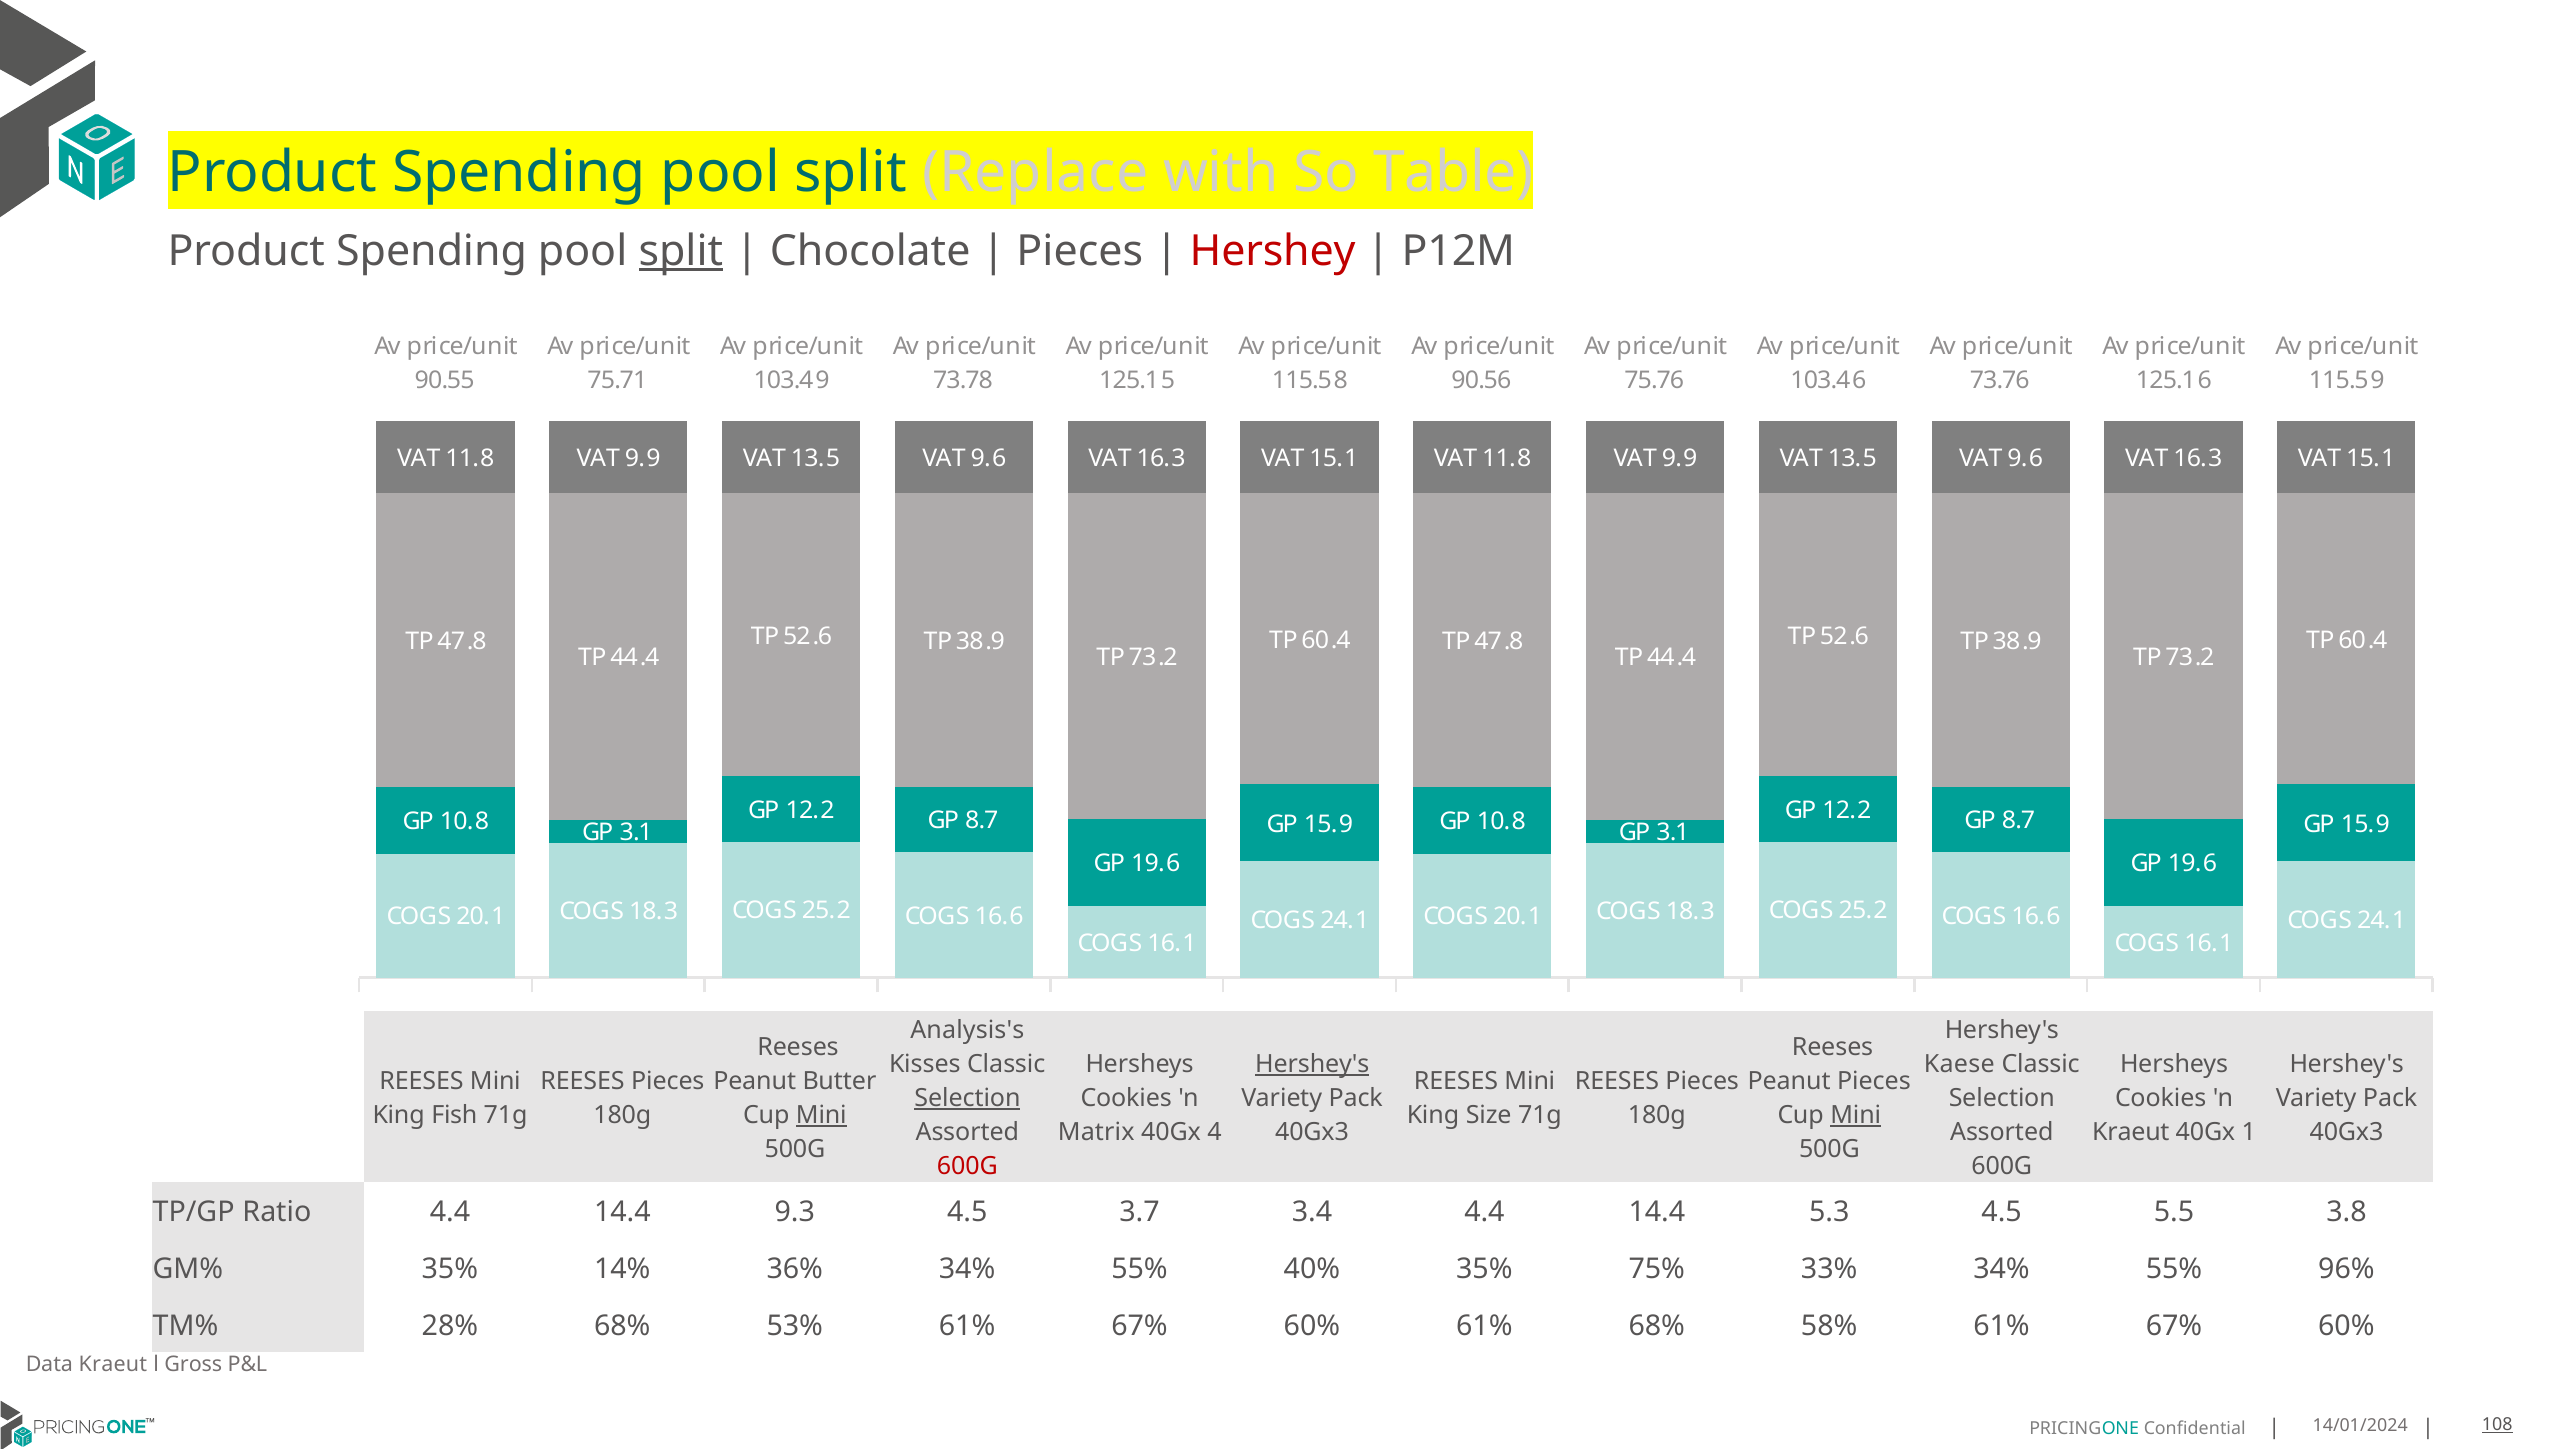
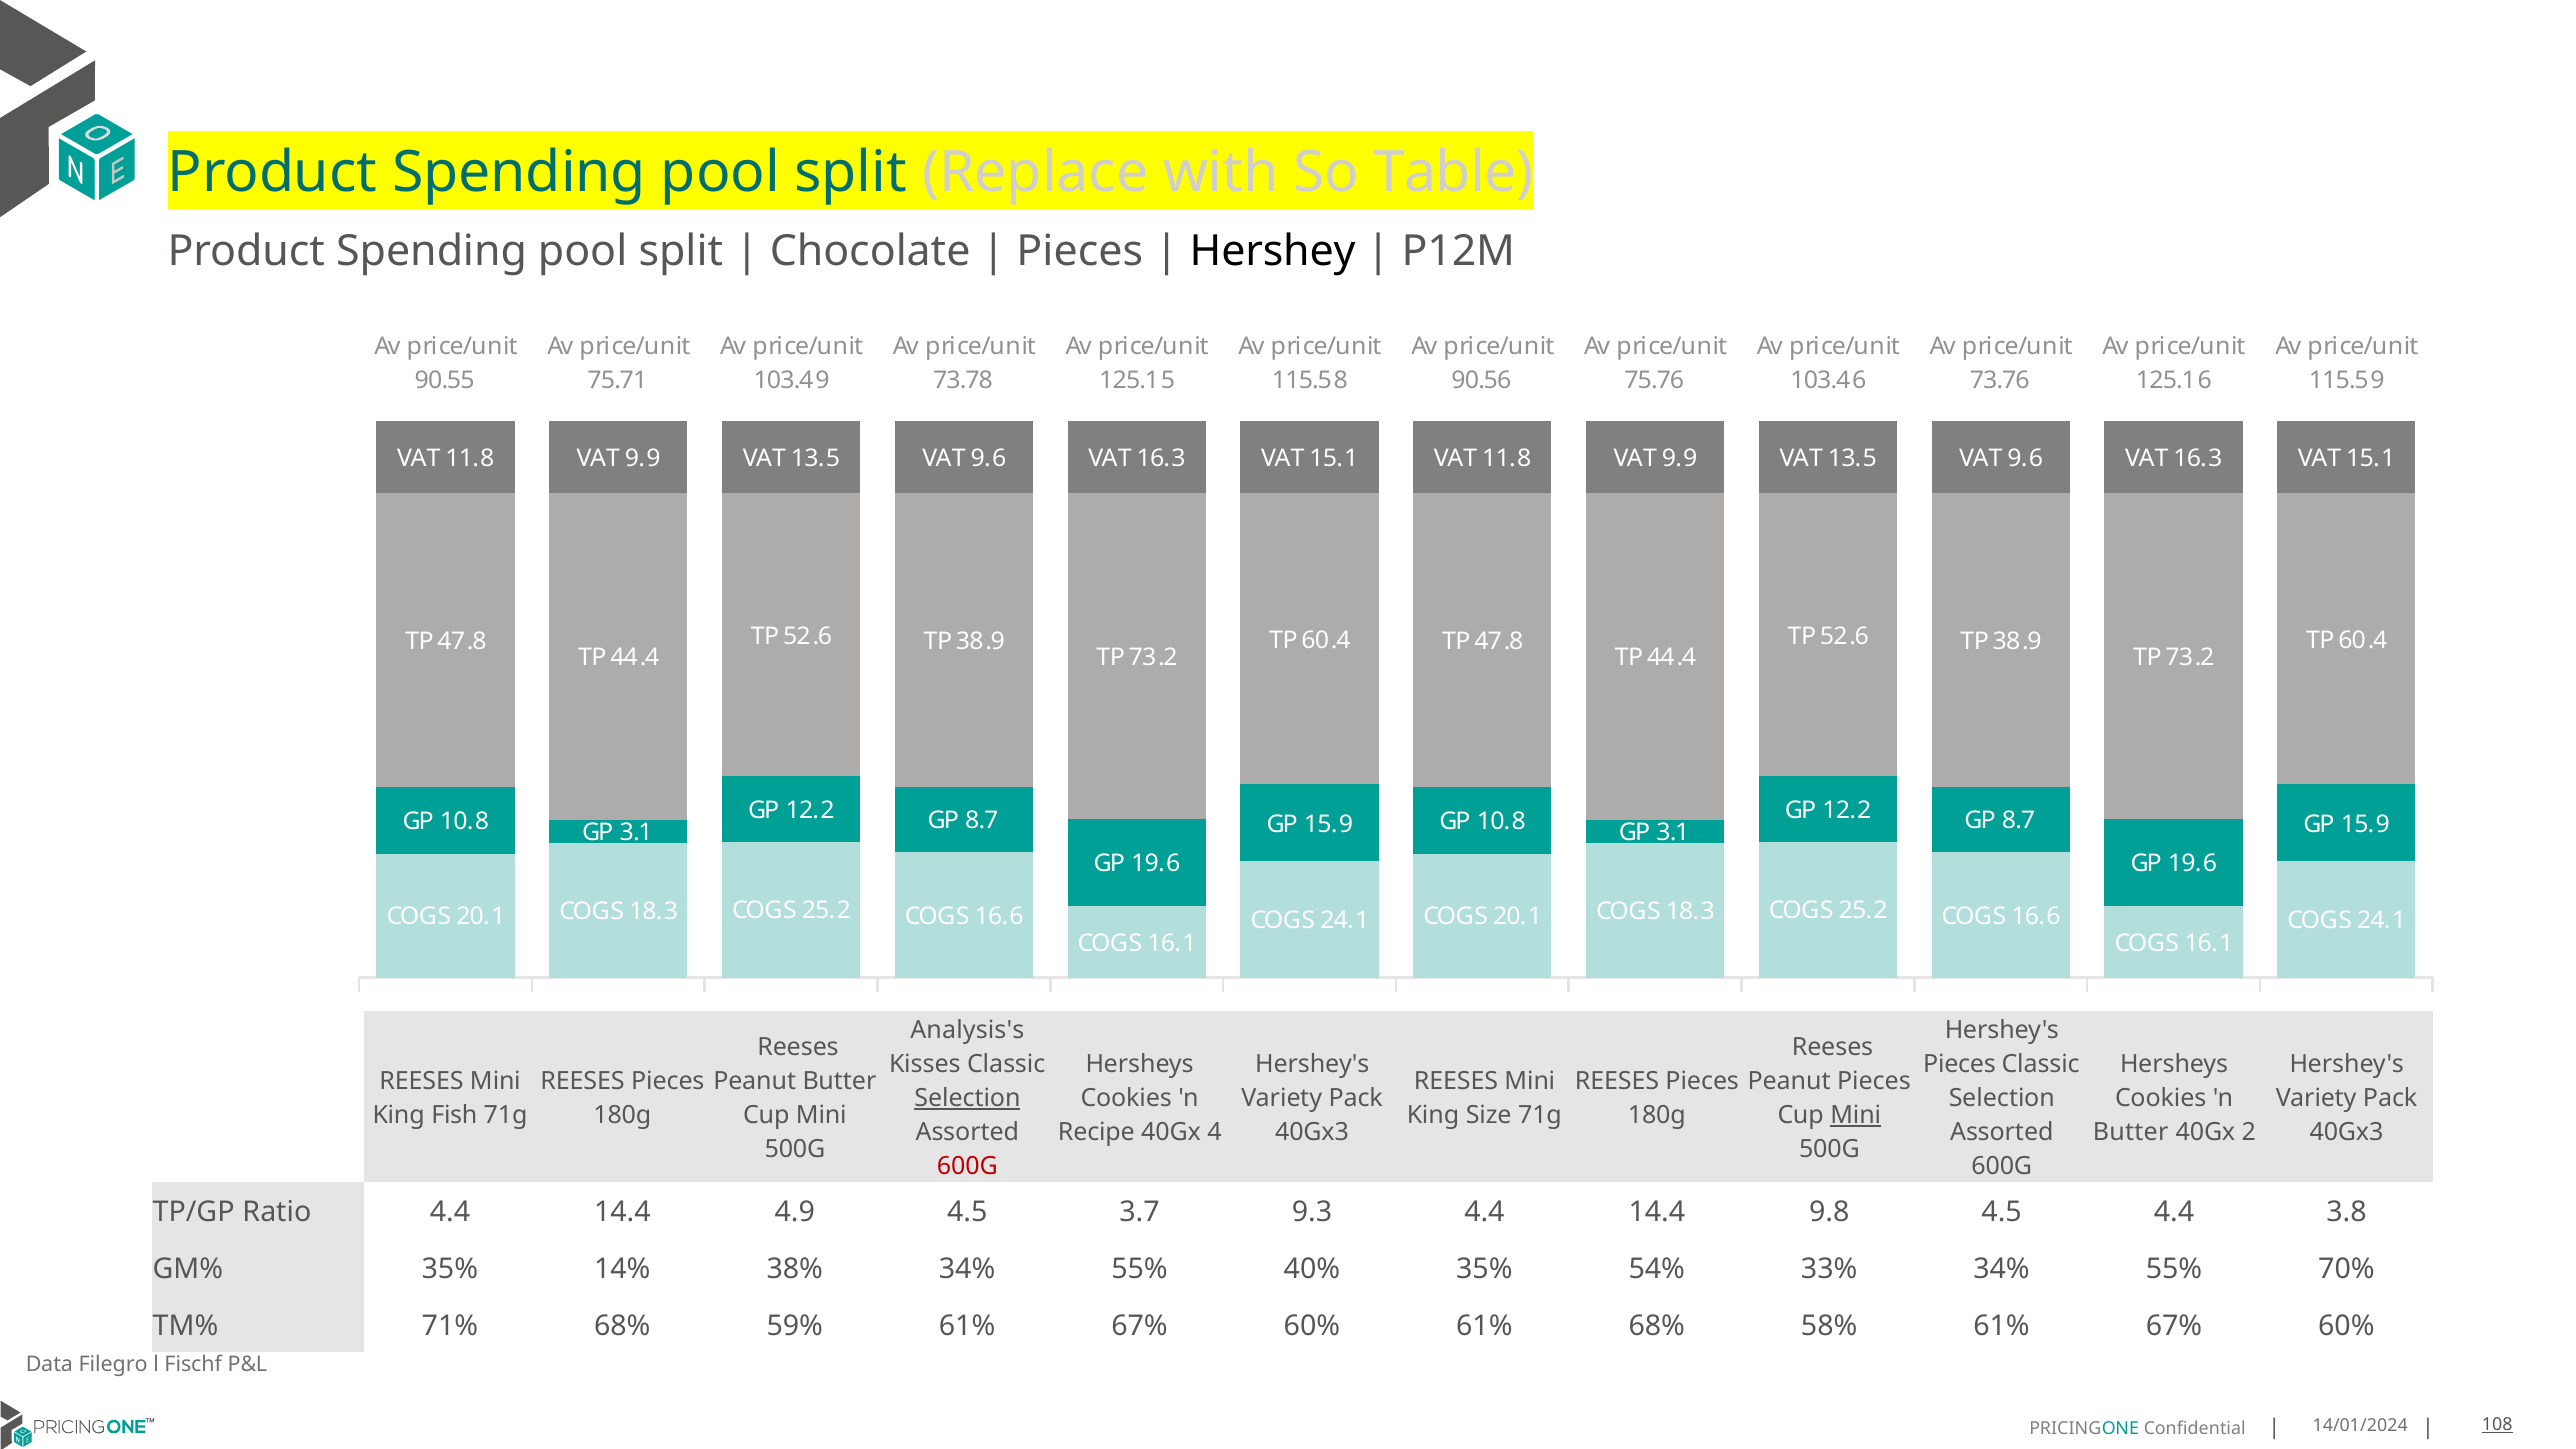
split at (681, 251) underline: present -> none
Hershey colour: red -> black
Hershey's at (1312, 1064) underline: present -> none
Kaese at (1959, 1064): Kaese -> Pieces
Mini at (821, 1115) underline: present -> none
Matrix: Matrix -> Recipe
Kraeut at (2131, 1132): Kraeut -> Butter
1: 1 -> 2
9.3: 9.3 -> 4.9
3.4: 3.4 -> 9.3
5.3: 5.3 -> 9.8
4.5 5.5: 5.5 -> 4.4
36%: 36% -> 38%
75%: 75% -> 54%
96%: 96% -> 70%
28%: 28% -> 71%
53%: 53% -> 59%
Data Kraeut: Kraeut -> Filegro
Gross: Gross -> Fischf
